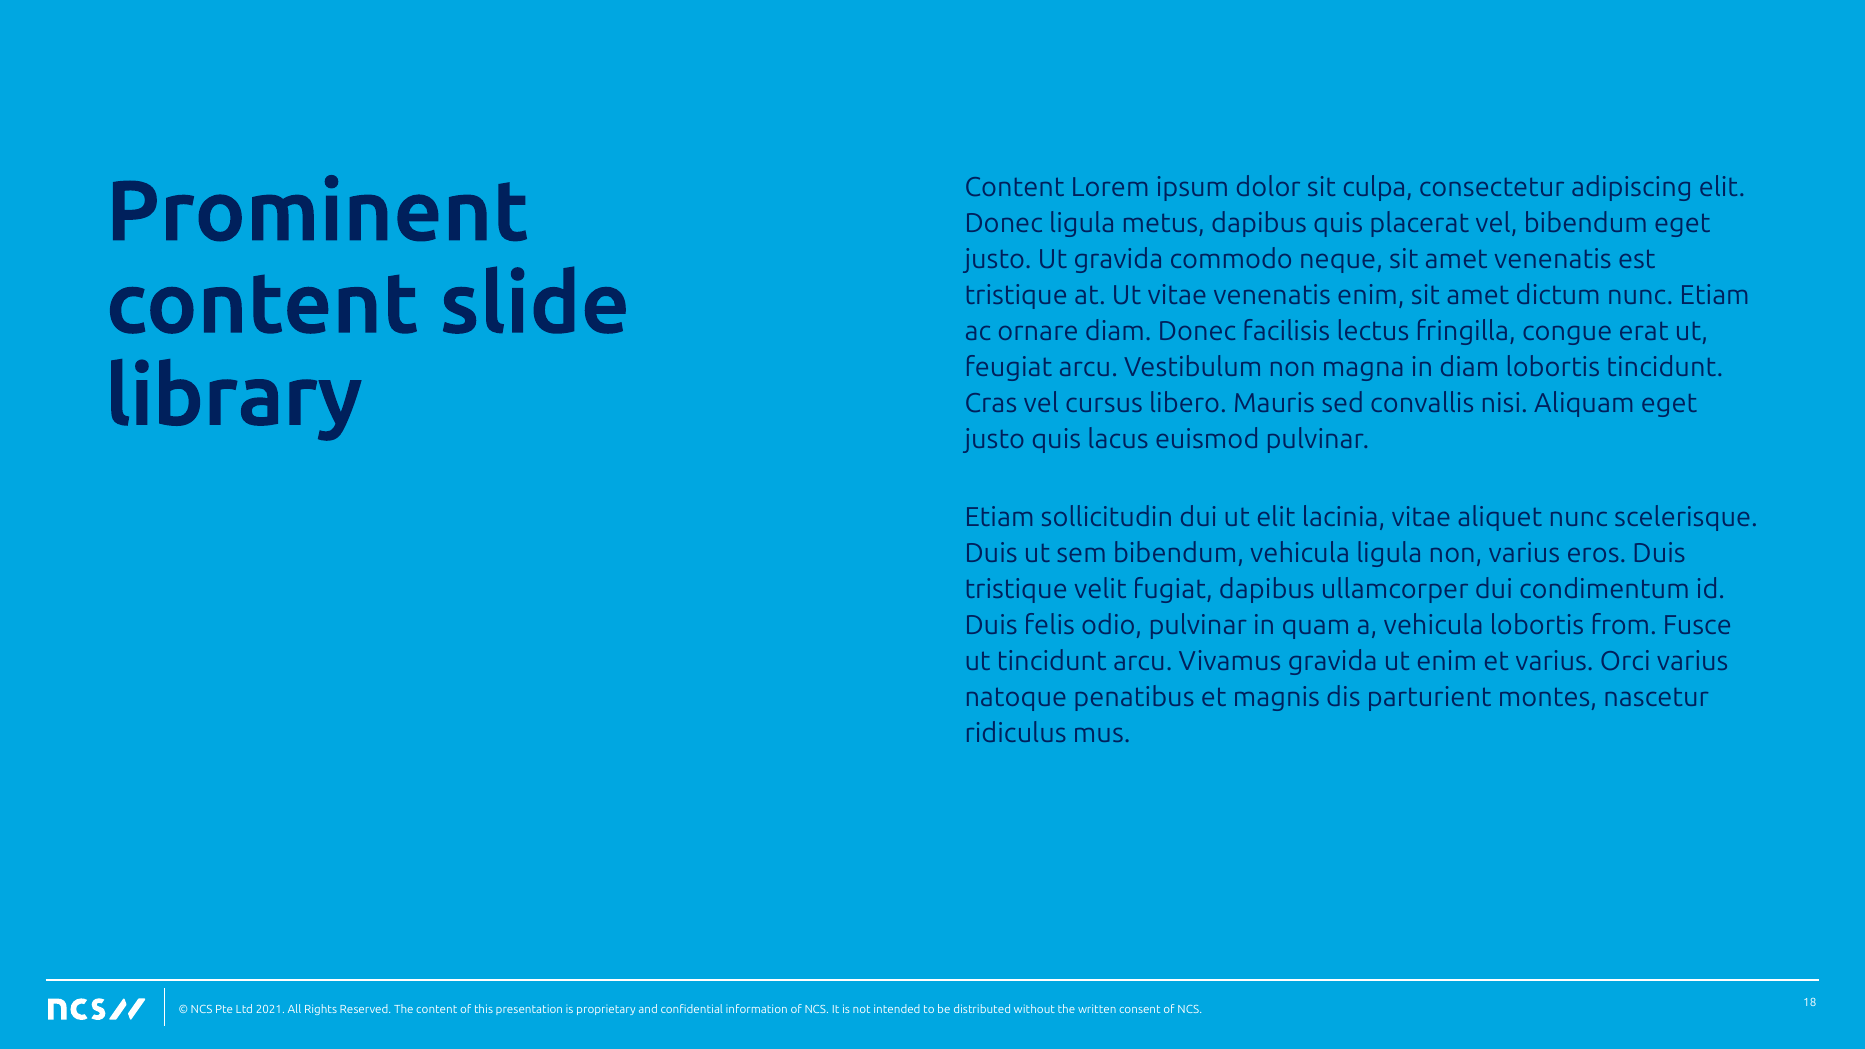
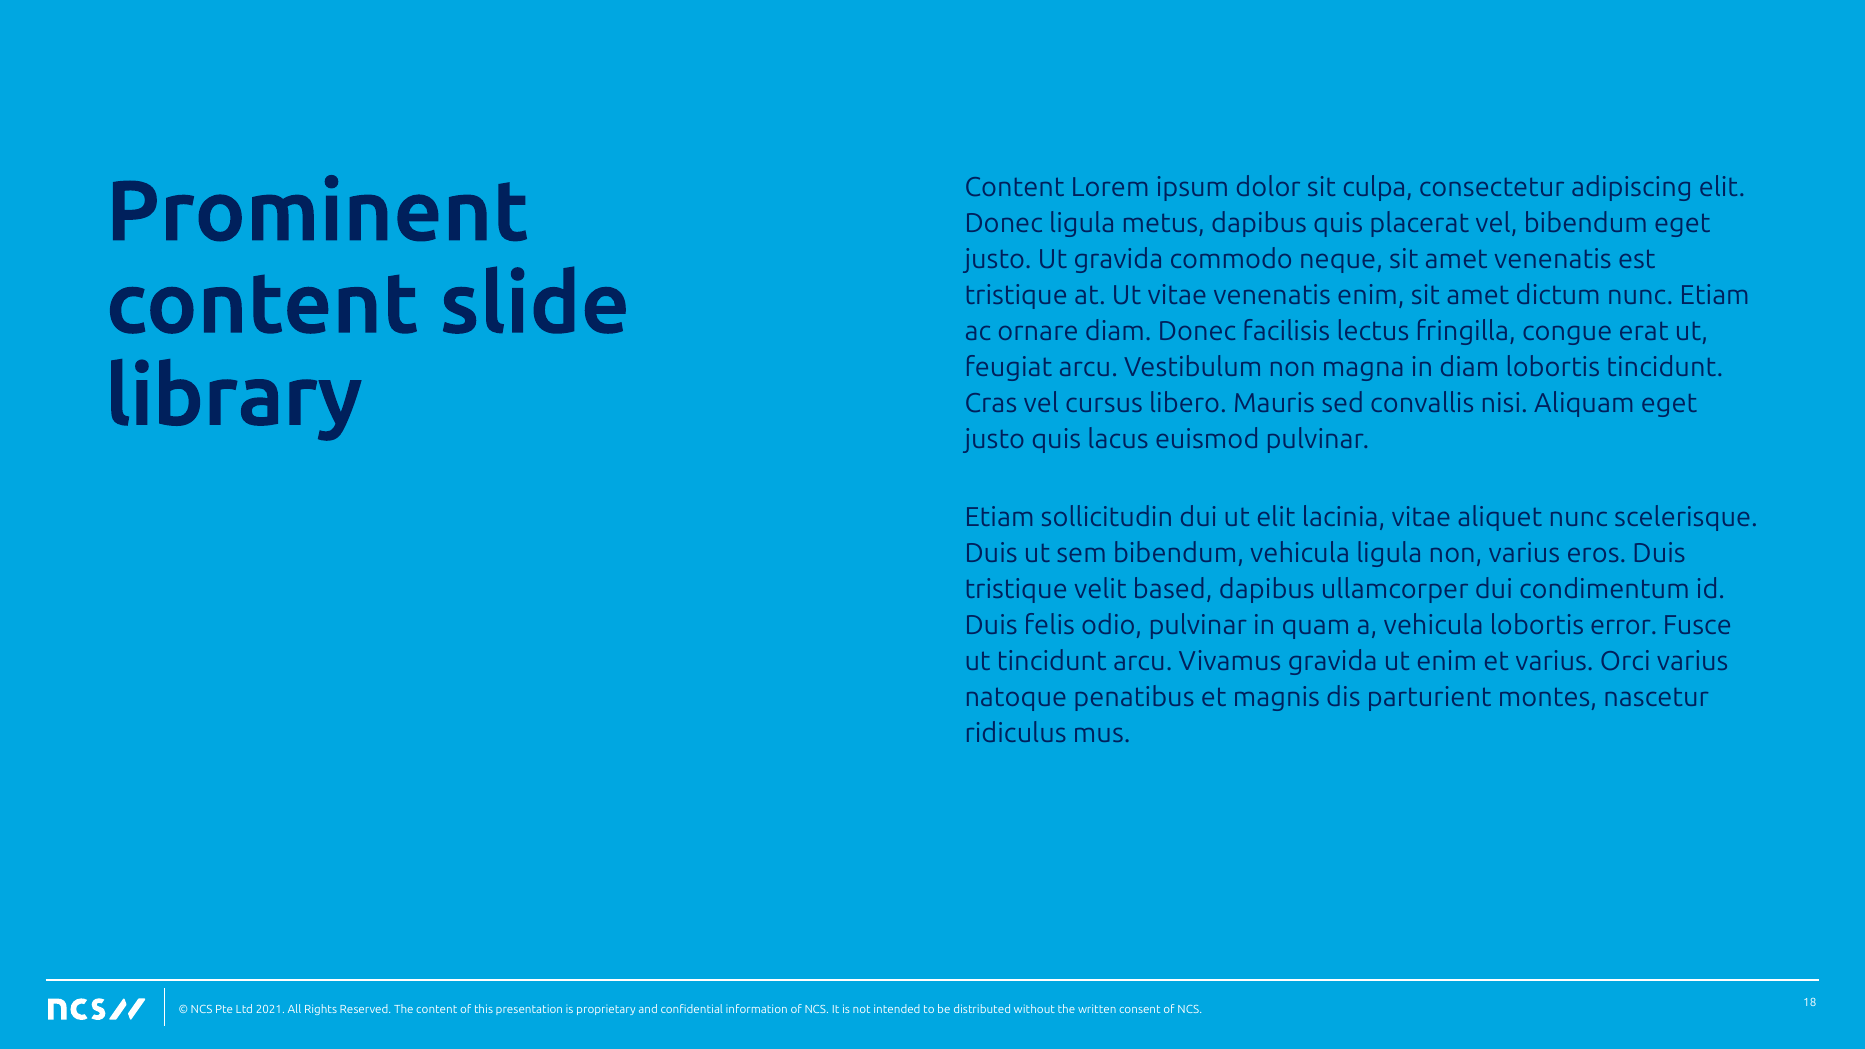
fugiat: fugiat -> based
from: from -> error
